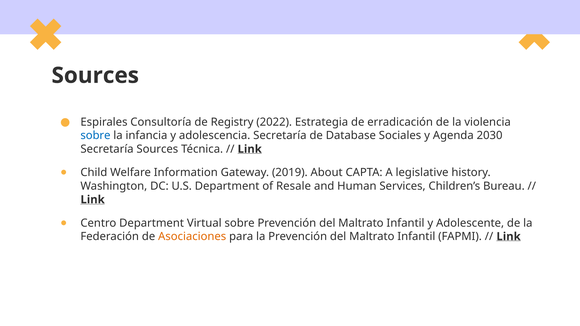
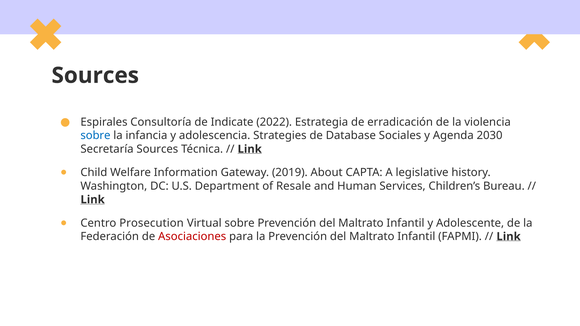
Registry: Registry -> Indicate
adolescencia Secretaría: Secretaría -> Strategies
Centro Department: Department -> Prosecution
Asociaciones colour: orange -> red
